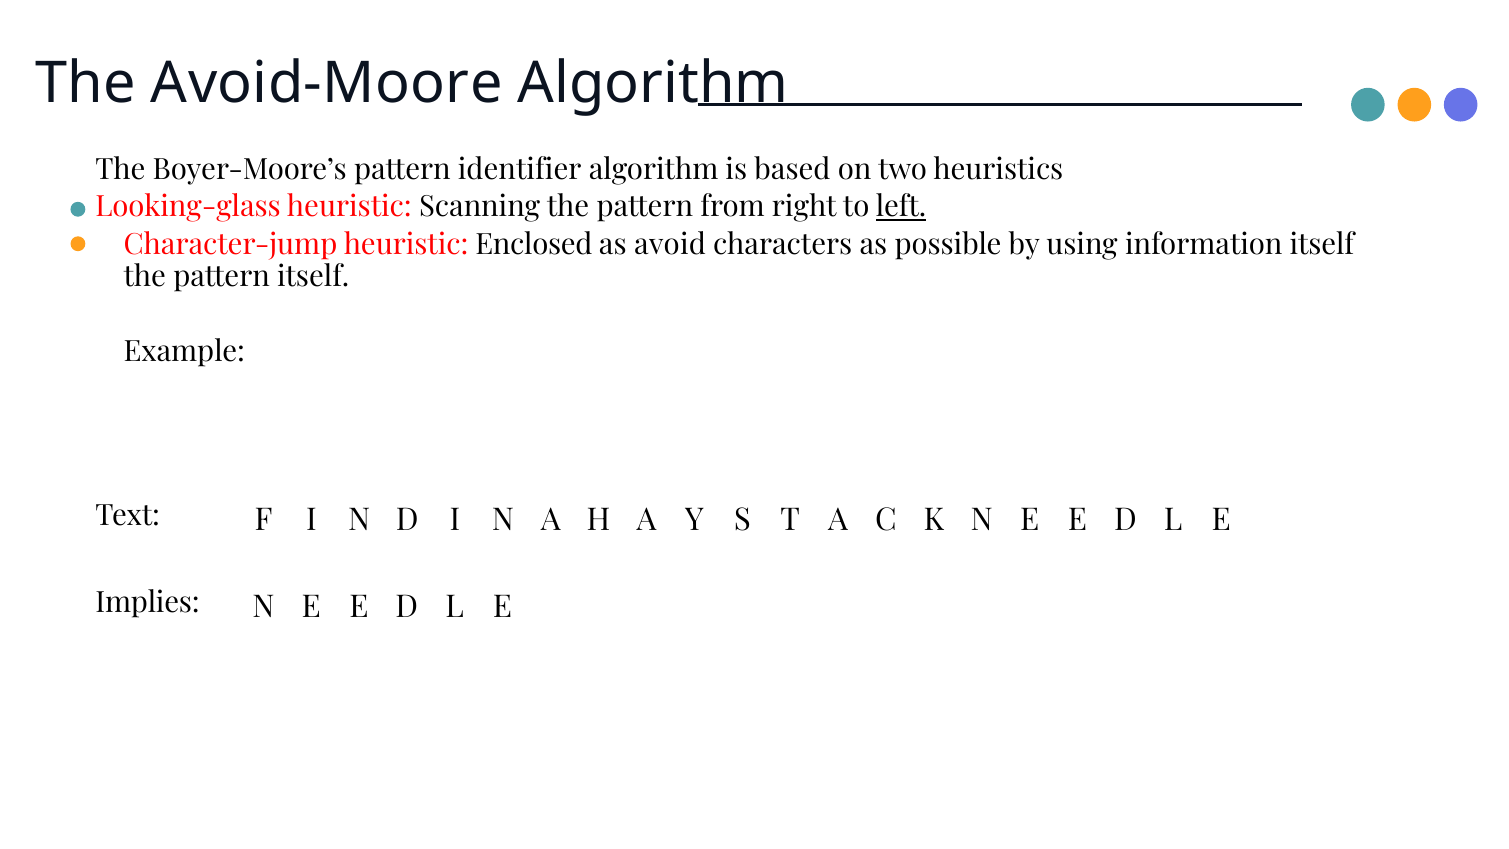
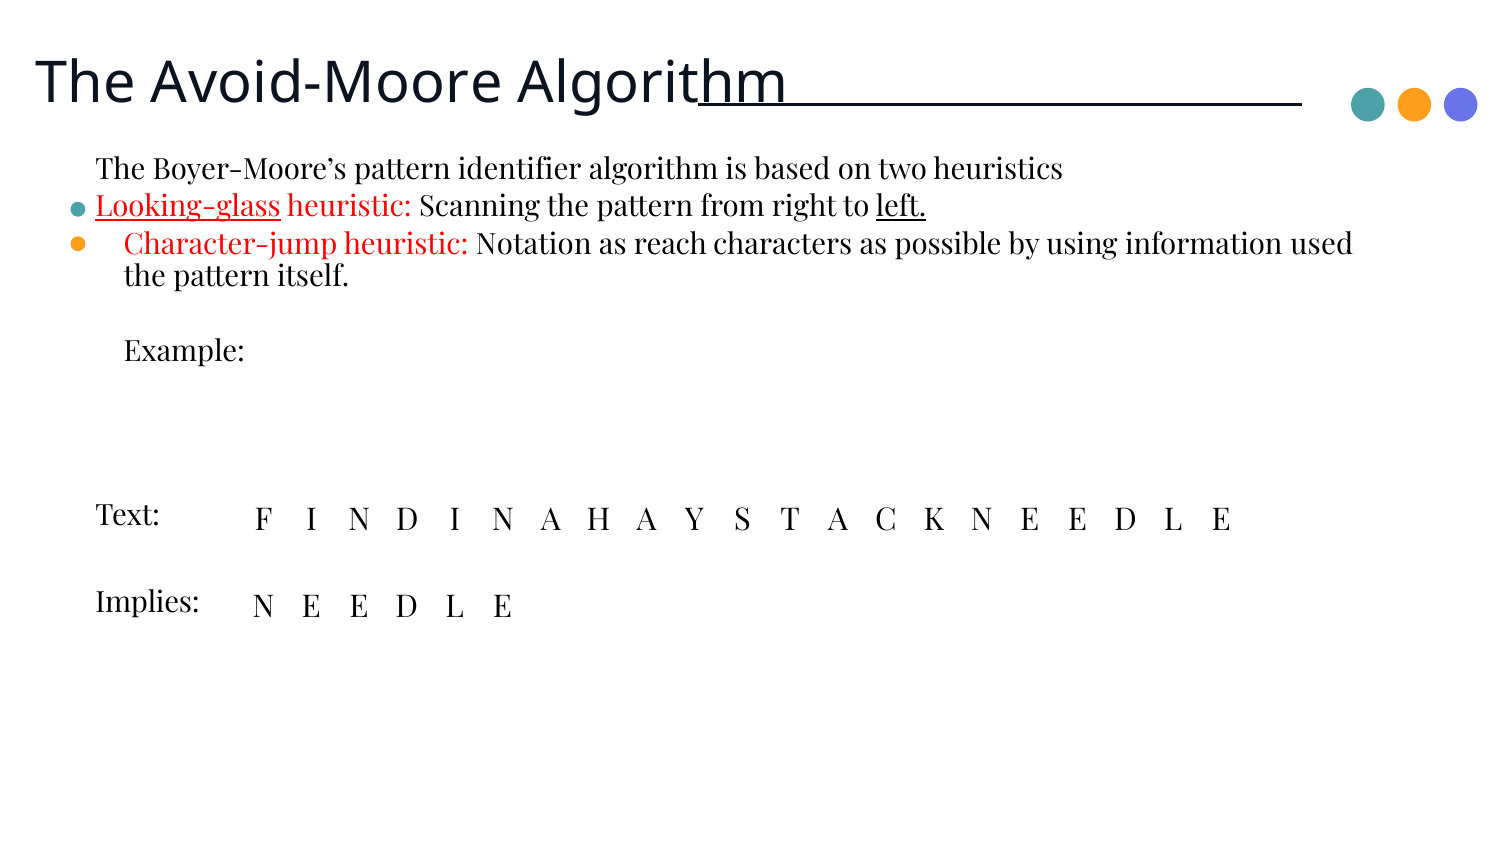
Looking-glass underline: none -> present
Enclosed: Enclosed -> Notation
avoid: avoid -> reach
information itself: itself -> used
